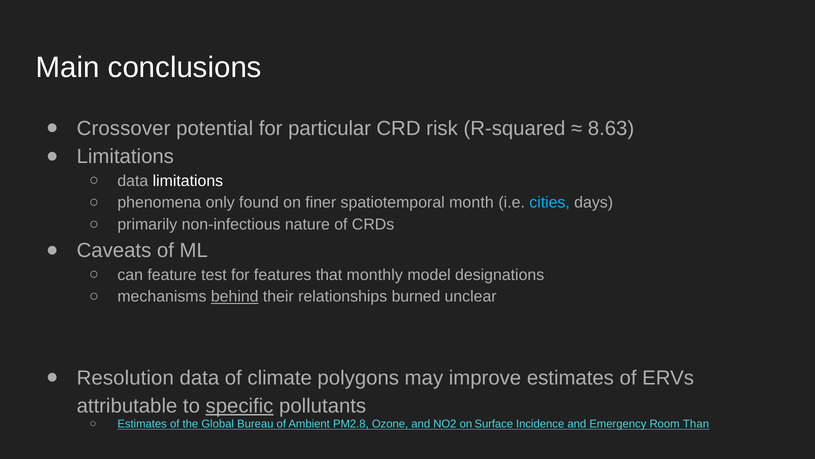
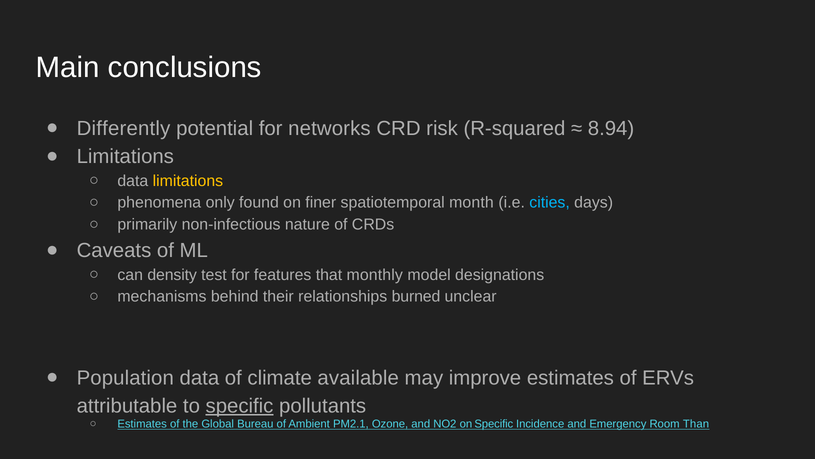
Crossover: Crossover -> Differently
particular: particular -> networks
8.63: 8.63 -> 8.94
limitations at (188, 181) colour: white -> yellow
feature: feature -> density
behind underline: present -> none
Resolution: Resolution -> Population
polygons: polygons -> available
PM2.8: PM2.8 -> PM2.1
on Surface: Surface -> Specific
